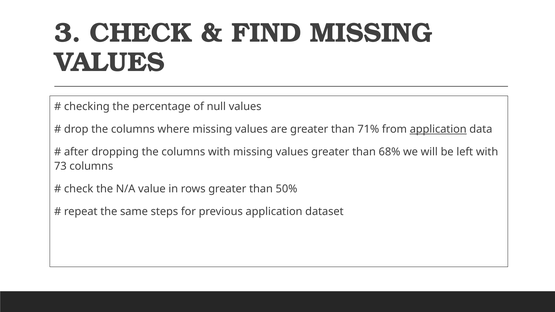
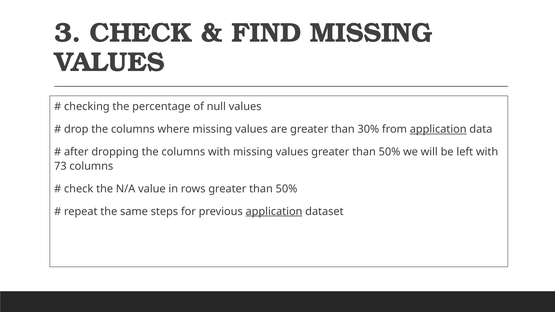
71%: 71% -> 30%
values greater than 68%: 68% -> 50%
application at (274, 212) underline: none -> present
